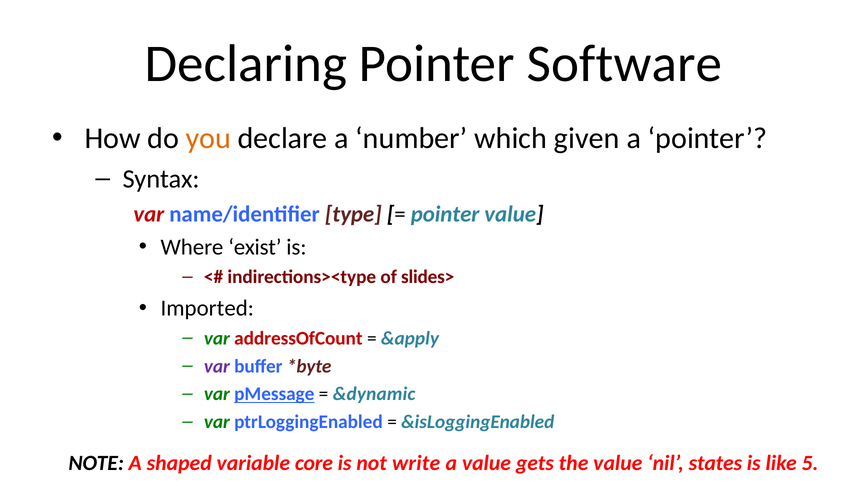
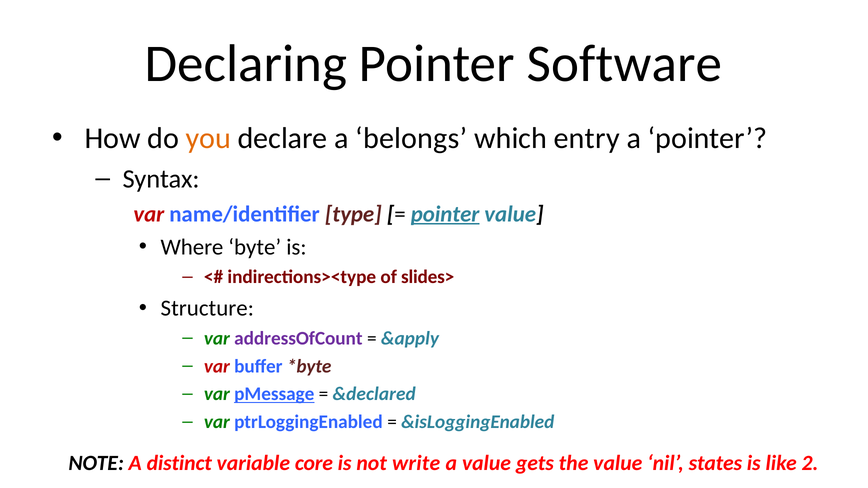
number: number -> belongs
given: given -> entry
pointer at (445, 214) underline: none -> present
exist: exist -> byte
Imported: Imported -> Structure
addressOfCount colour: red -> purple
var at (217, 366) colour: purple -> red
&dynamic: &dynamic -> &declared
shaped: shaped -> distinct
5: 5 -> 2
